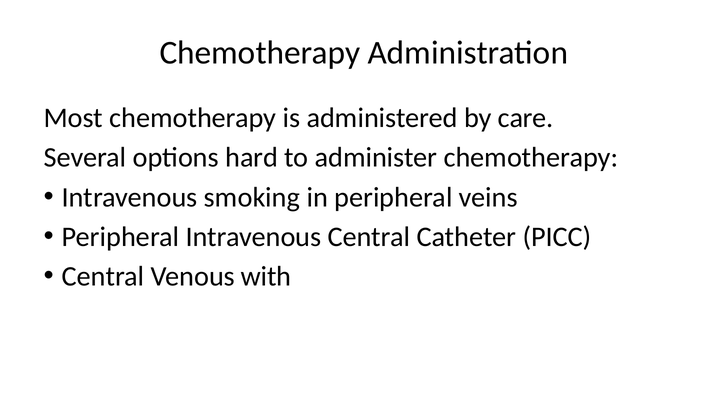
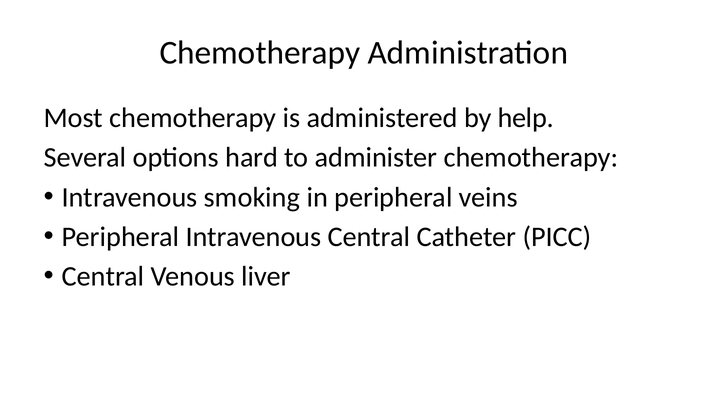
care: care -> help
with: with -> liver
